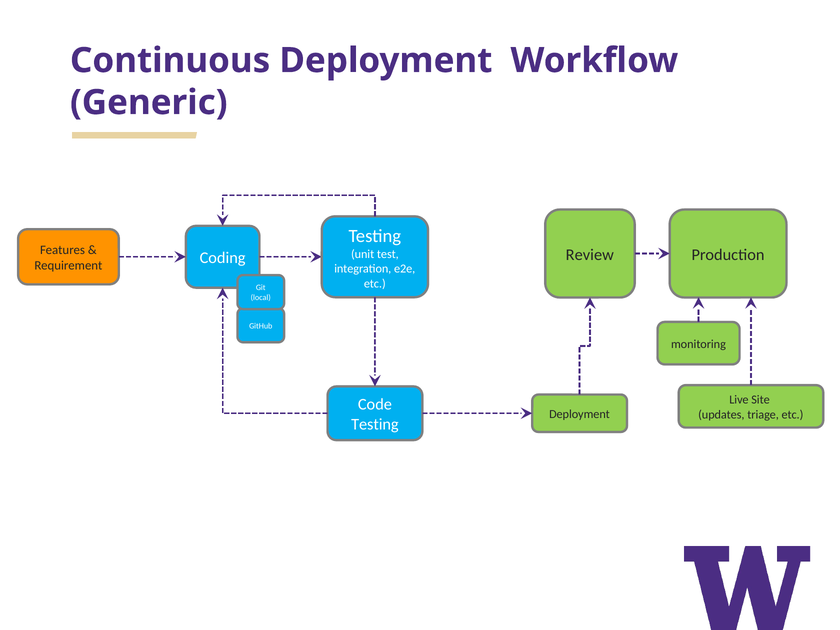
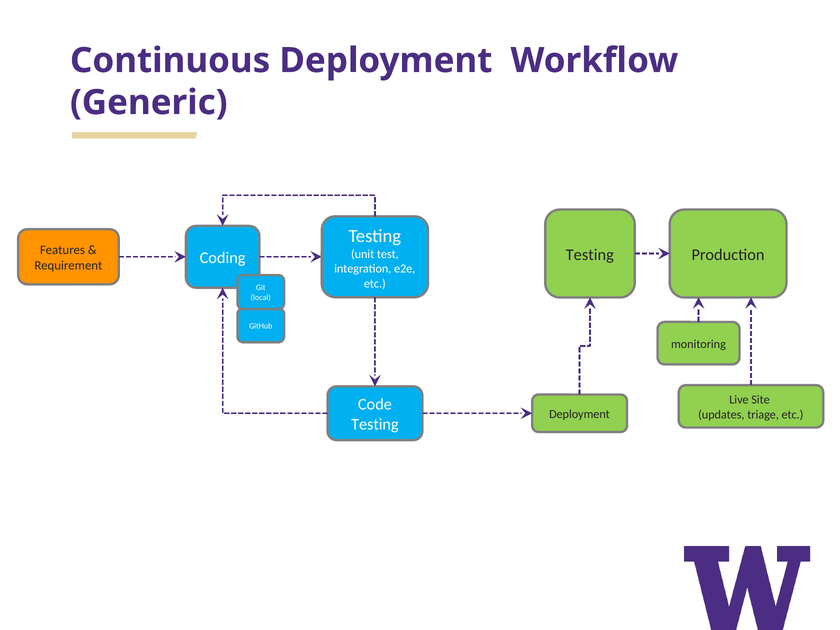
Review at (590, 255): Review -> Testing
